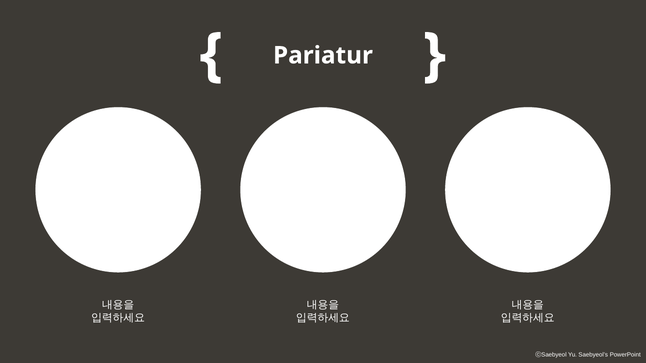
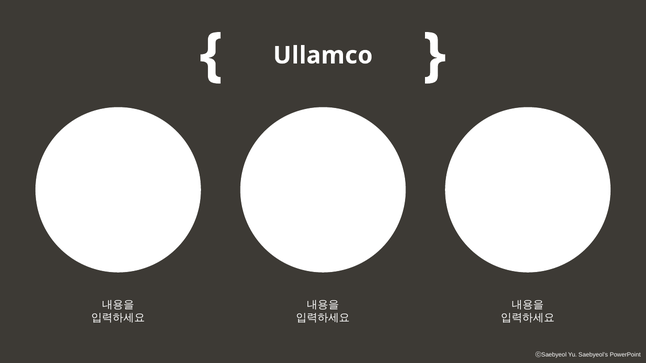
Pariatur: Pariatur -> Ullamco
